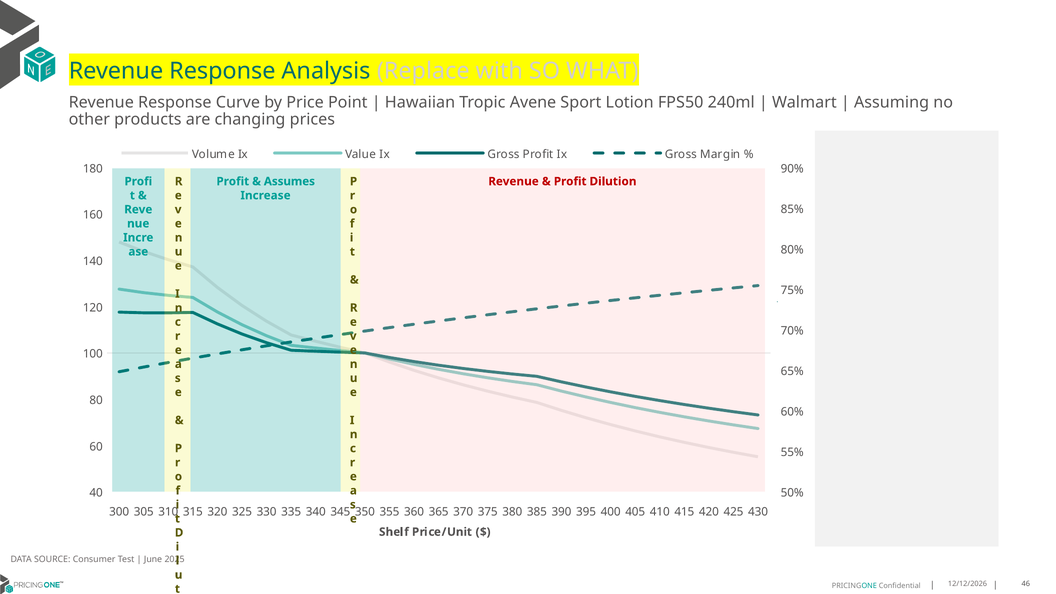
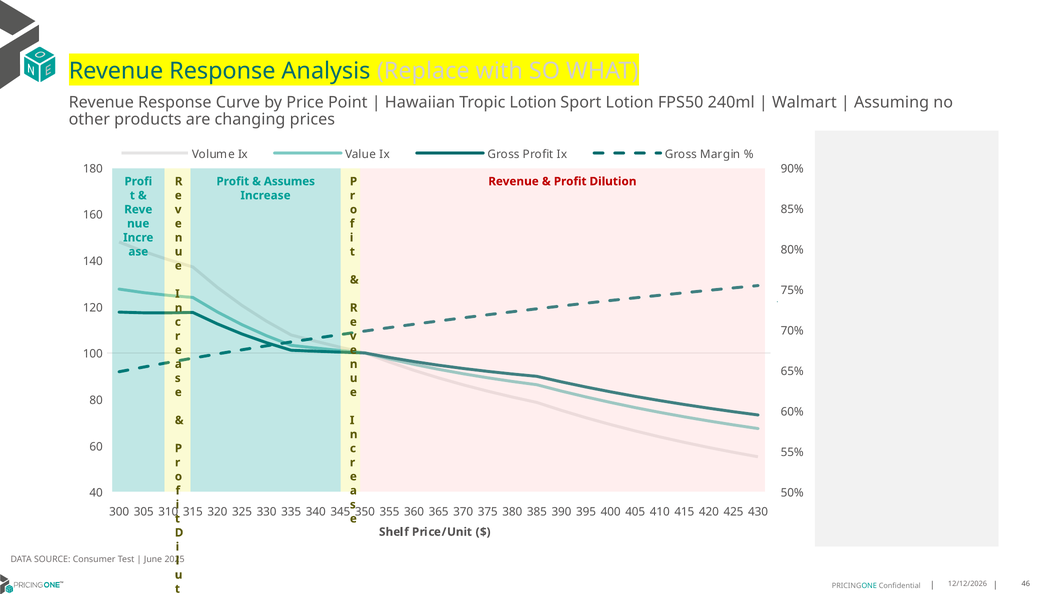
Tropic Avene: Avene -> Lotion
